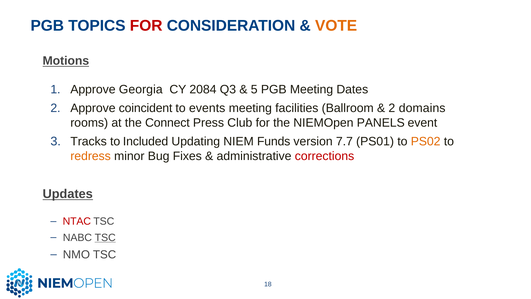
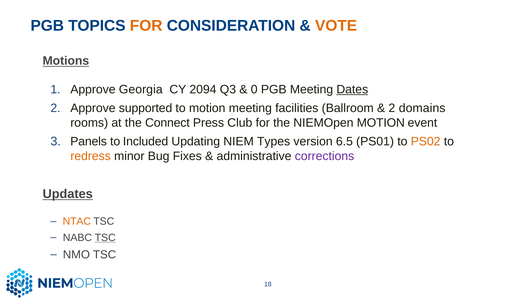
FOR at (146, 26) colour: red -> orange
2084: 2084 -> 2094
5: 5 -> 0
Dates underline: none -> present
coincident: coincident -> supported
to events: events -> motion
NIEMOpen PANELS: PANELS -> MOTION
Tracks: Tracks -> Panels
Funds: Funds -> Types
7.7: 7.7 -> 6.5
corrections colour: red -> purple
NTAC colour: red -> orange
